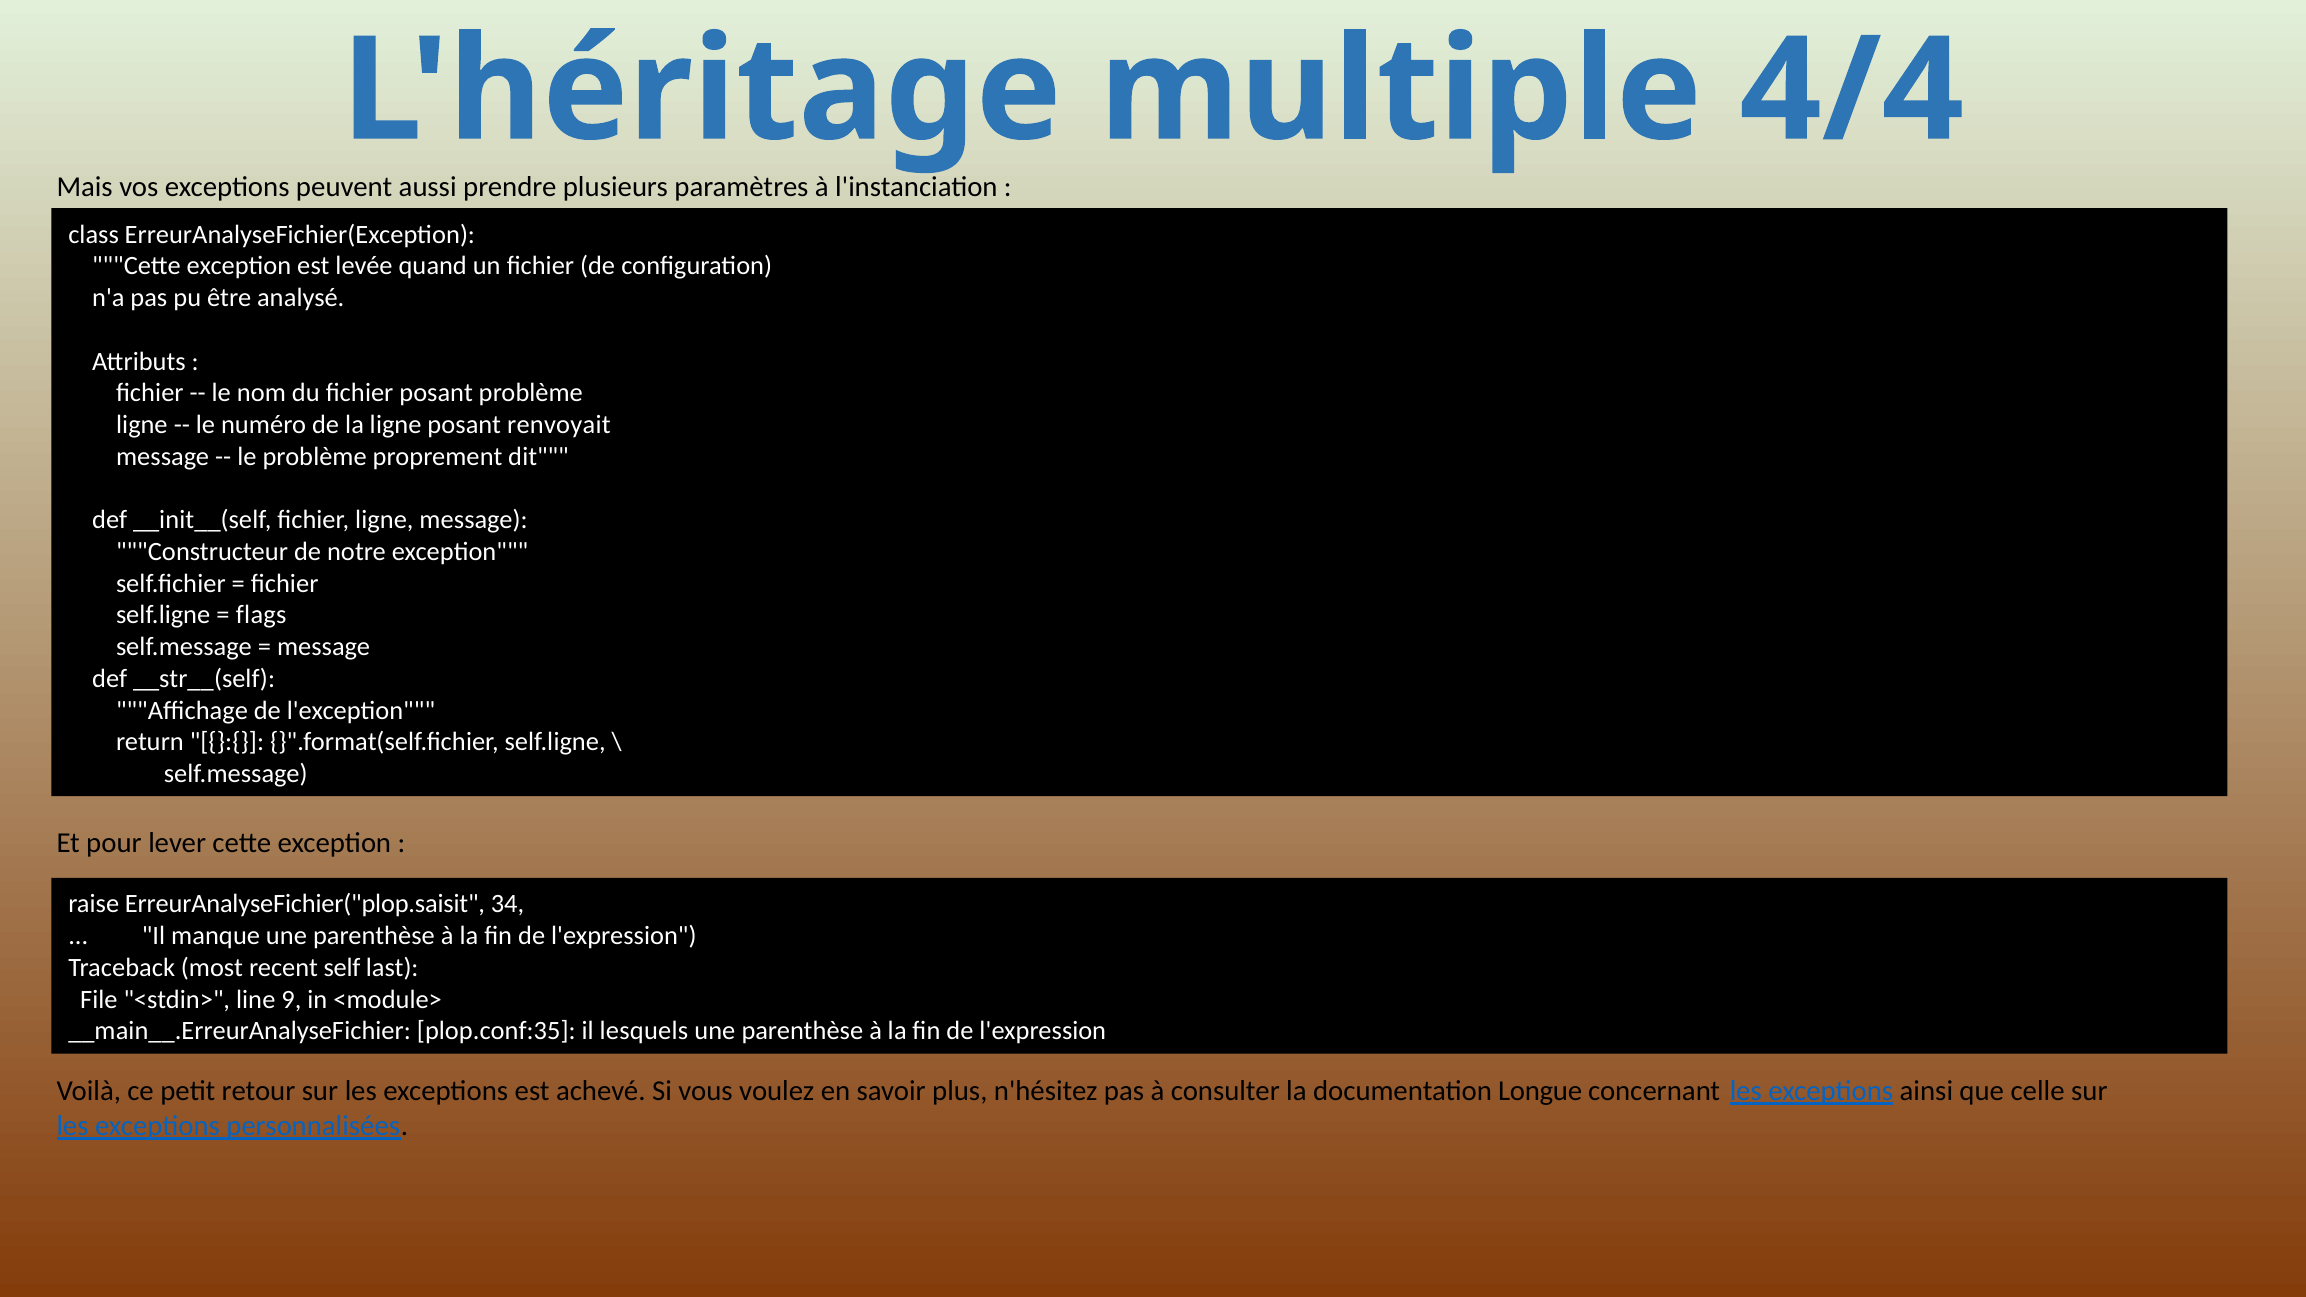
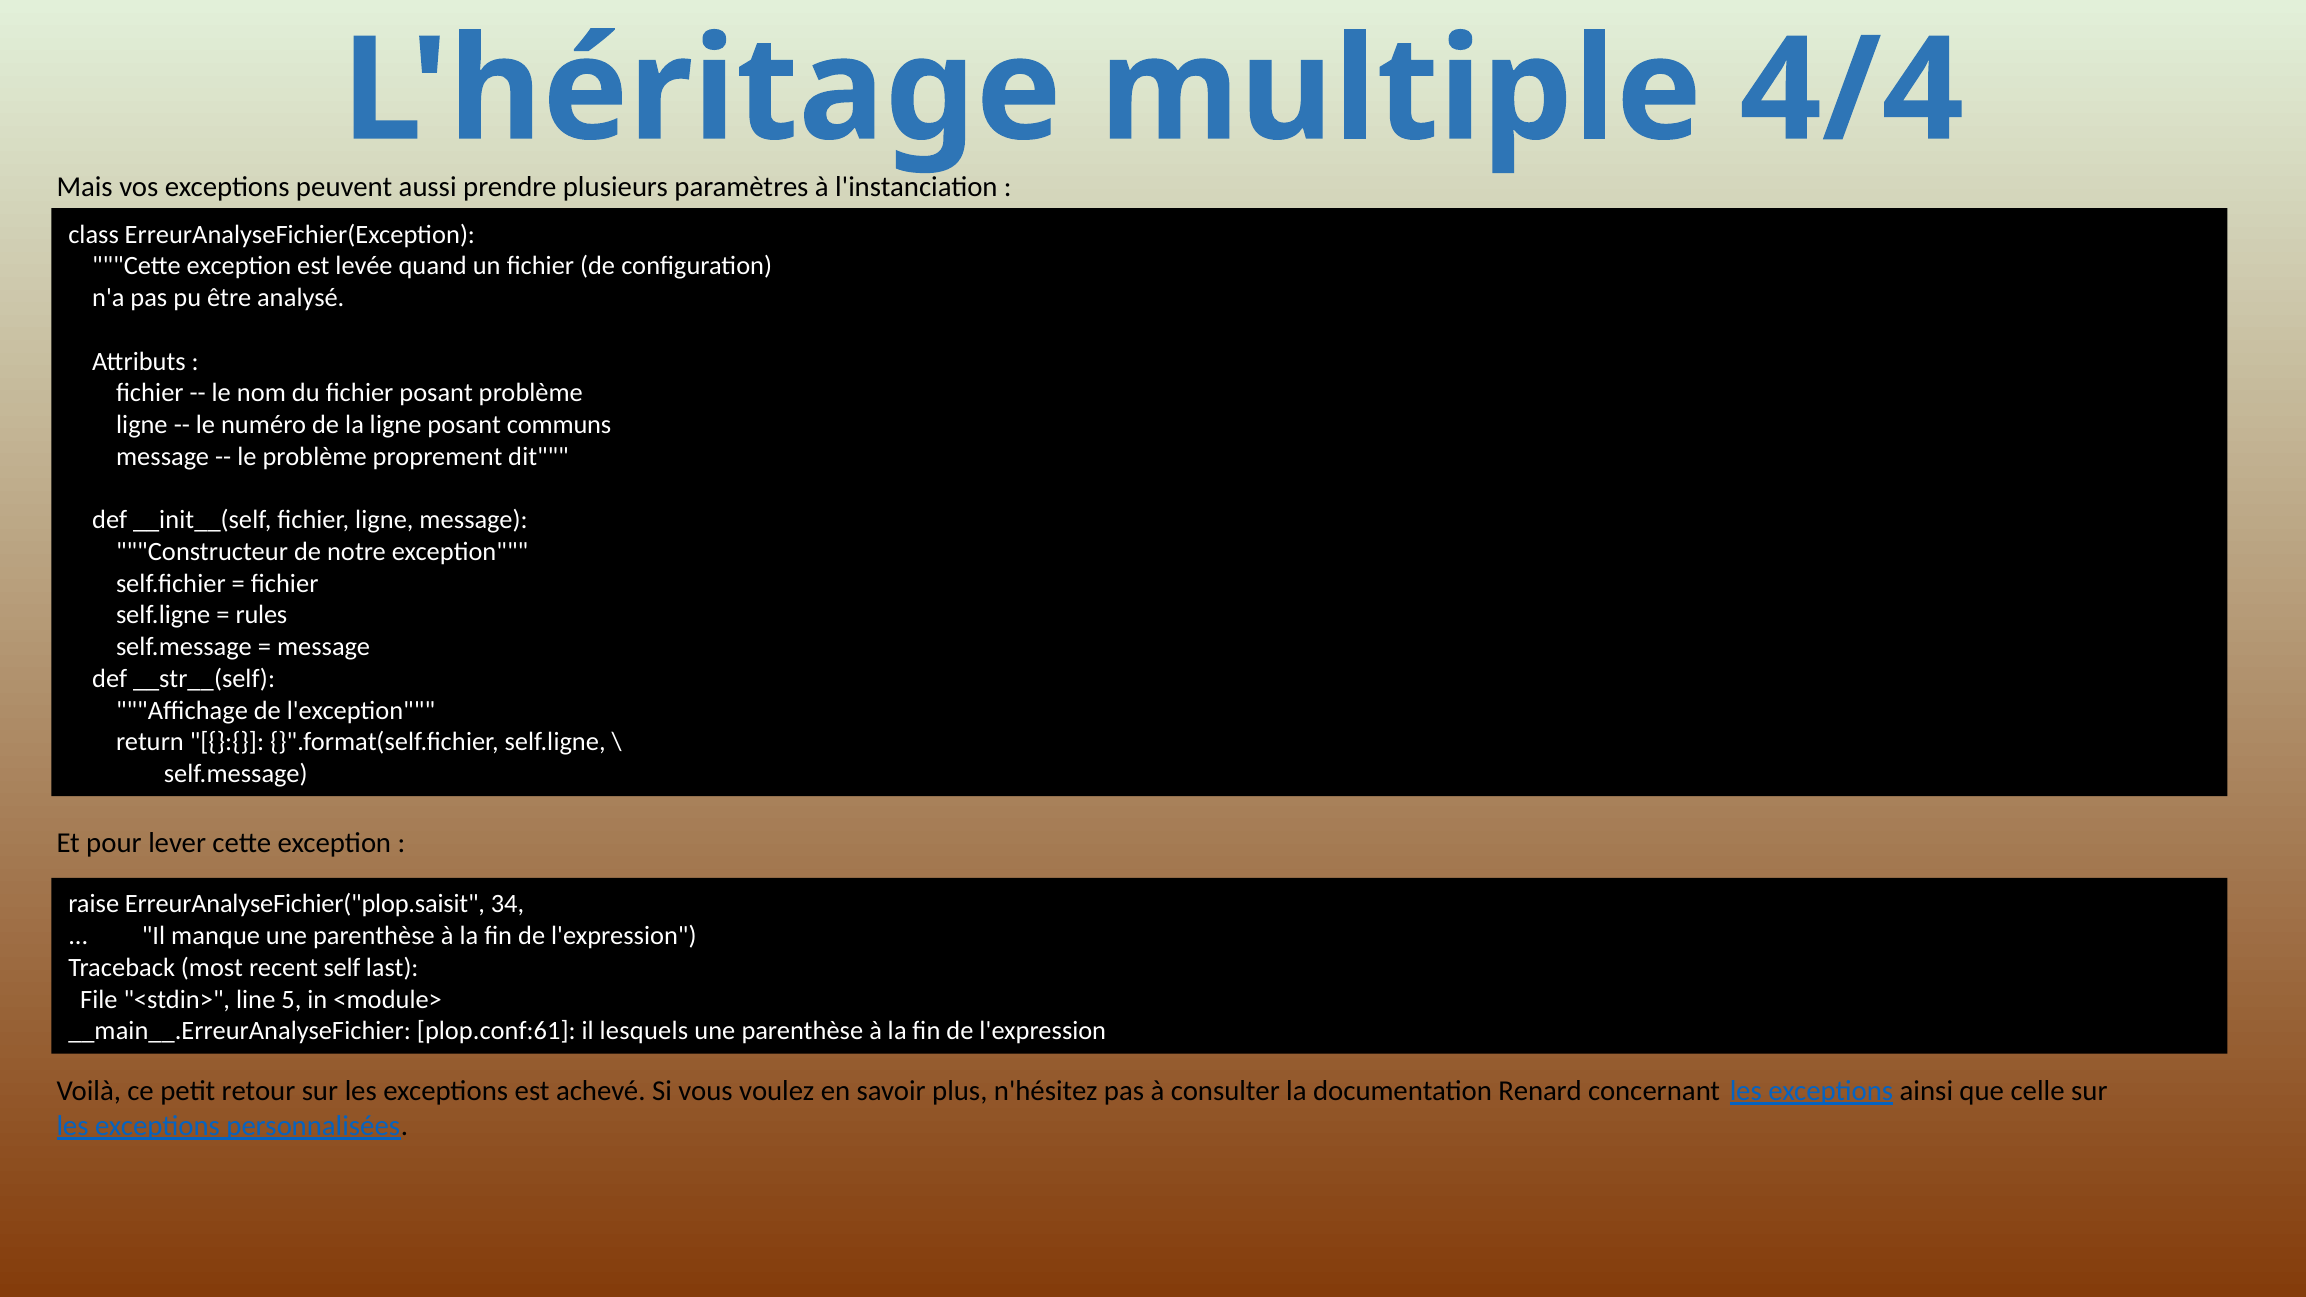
renvoyait: renvoyait -> communs
flags: flags -> rules
9: 9 -> 5
plop.conf:35: plop.conf:35 -> plop.conf:61
Longue: Longue -> Renard
